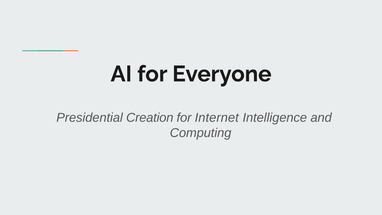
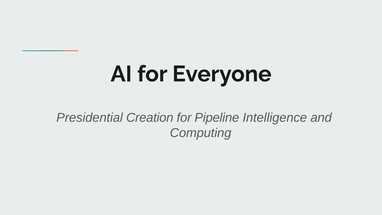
Internet: Internet -> Pipeline
